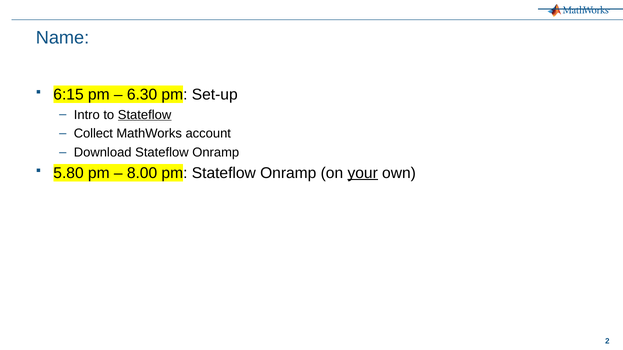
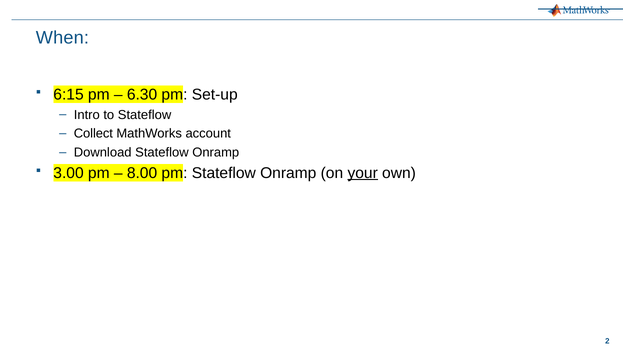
Name: Name -> When
Stateflow at (145, 115) underline: present -> none
5.80: 5.80 -> 3.00
